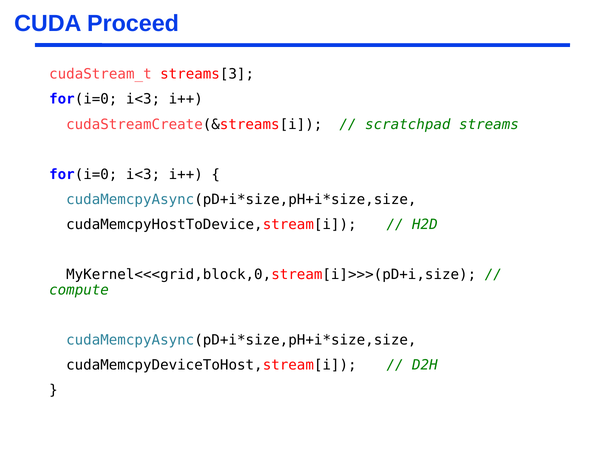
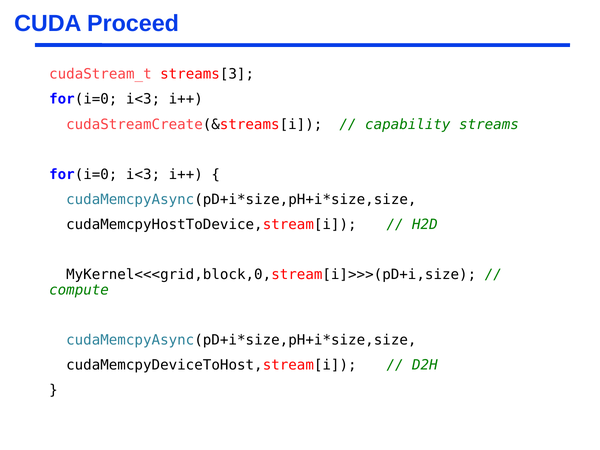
scratchpad: scratchpad -> capability
